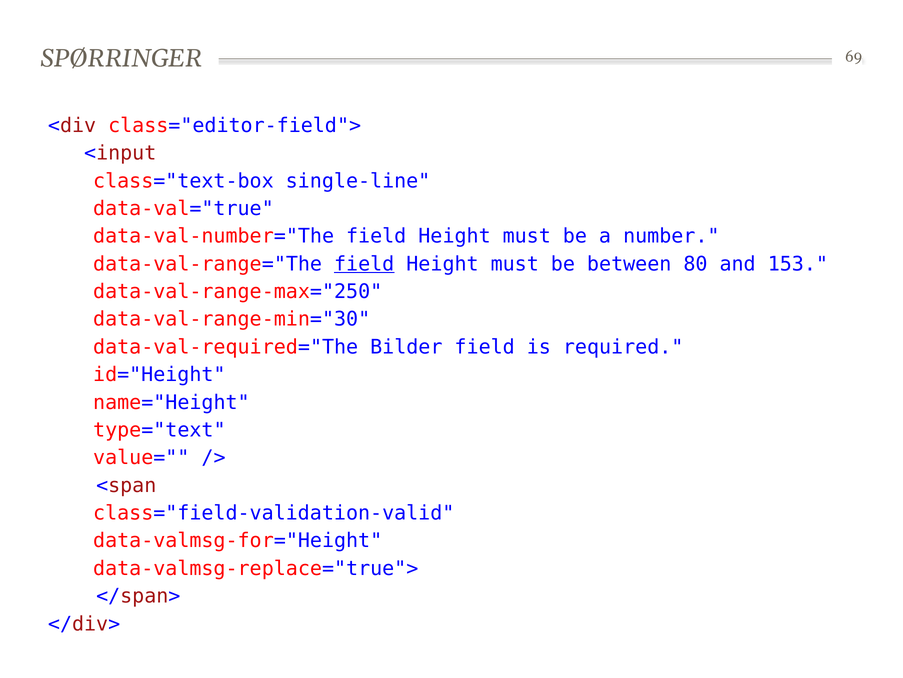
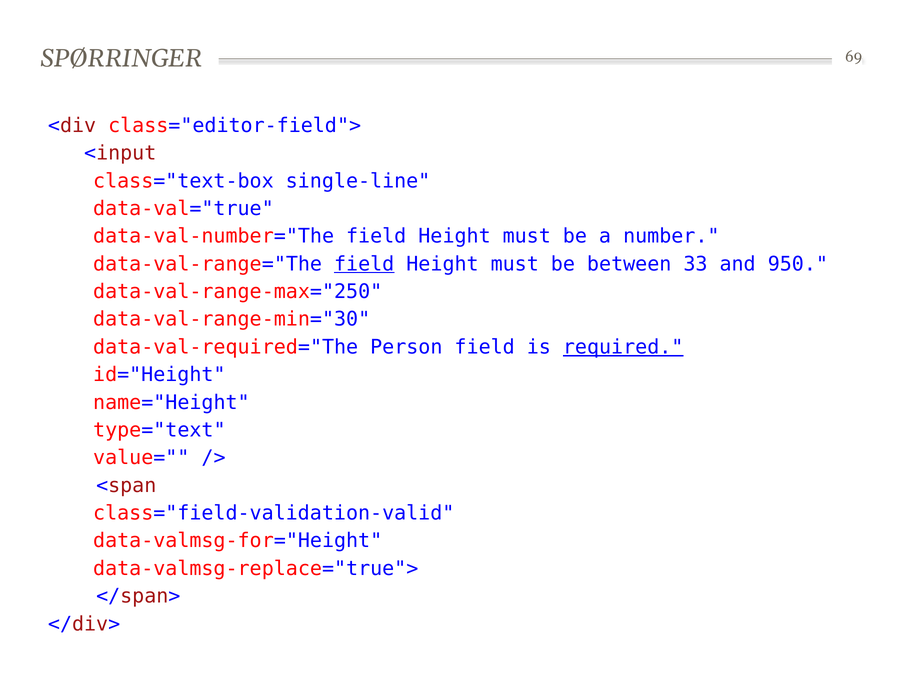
80: 80 -> 33
153: 153 -> 950
Bilder: Bilder -> Person
required underline: none -> present
